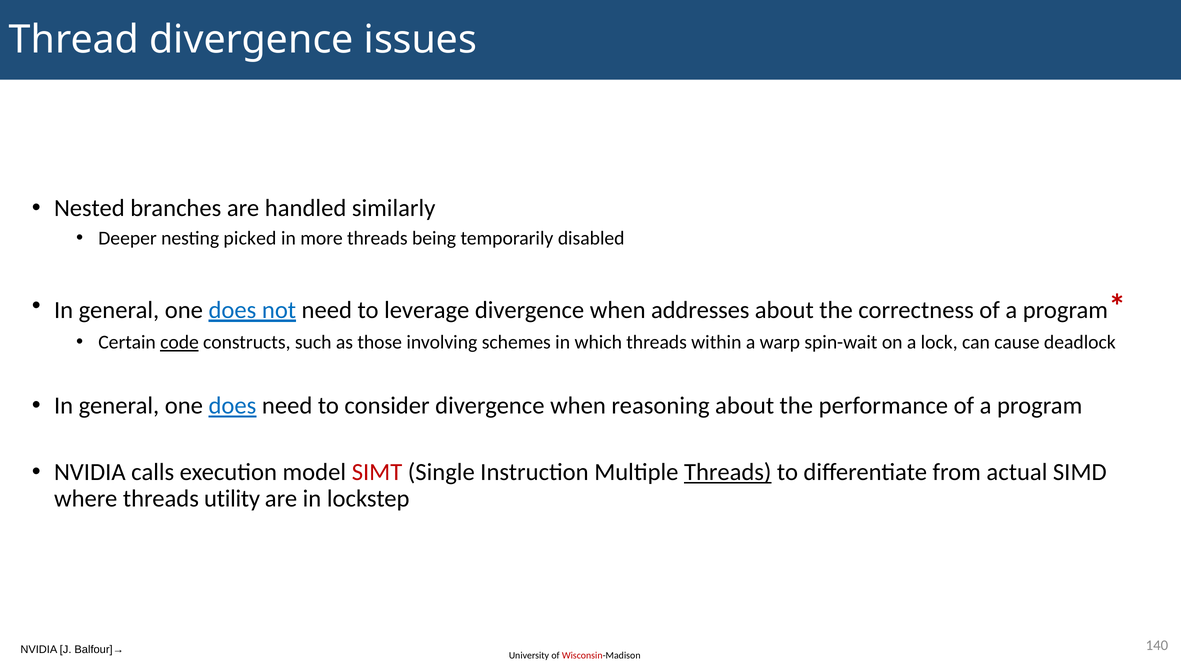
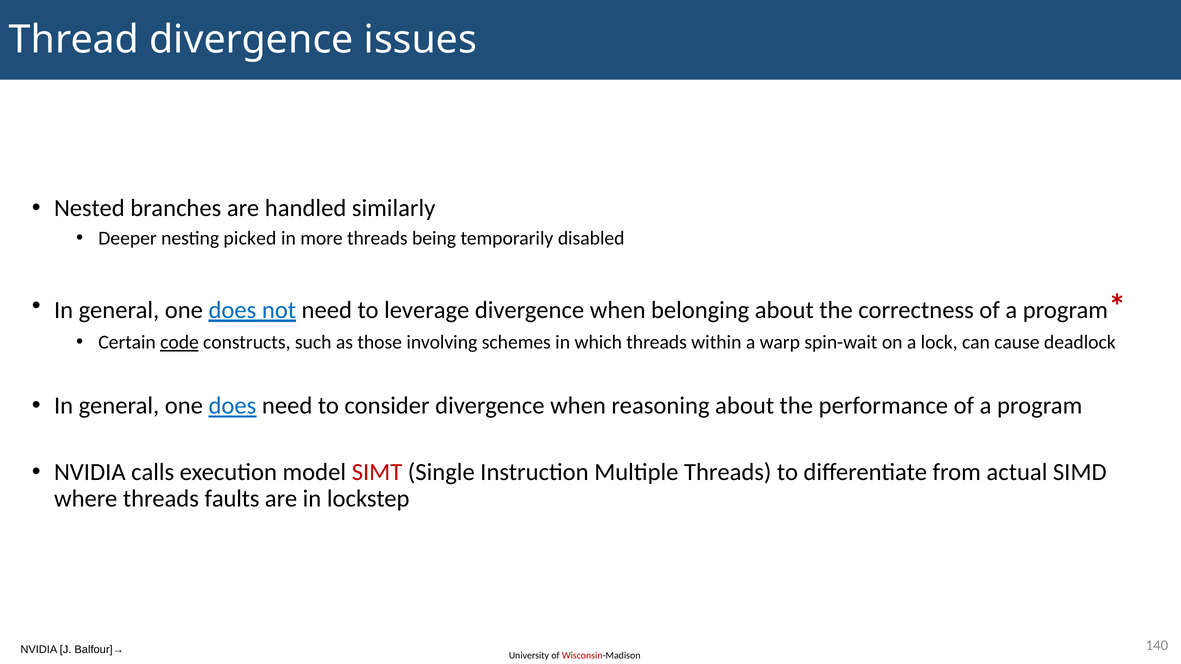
addresses: addresses -> belonging
Threads at (728, 472) underline: present -> none
utility: utility -> faults
